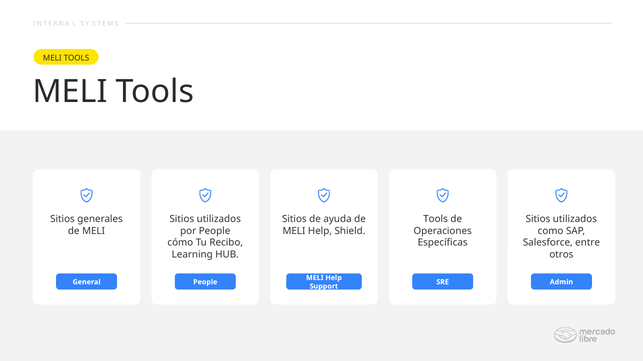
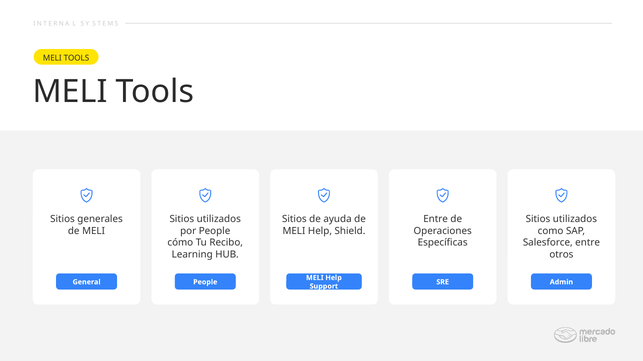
Tools at (436, 220): Tools -> Entre
